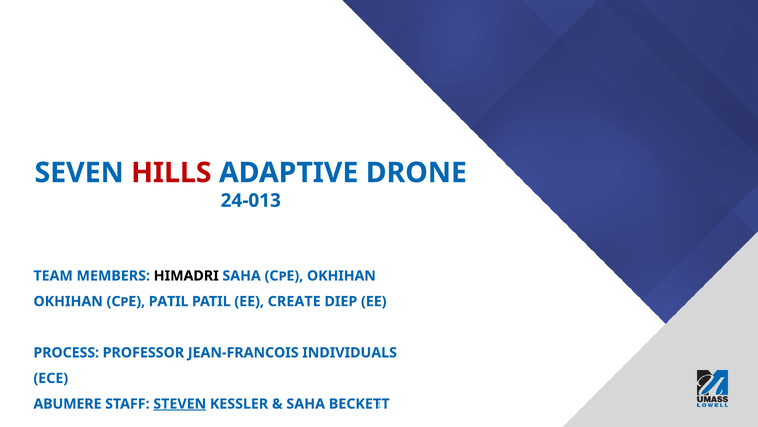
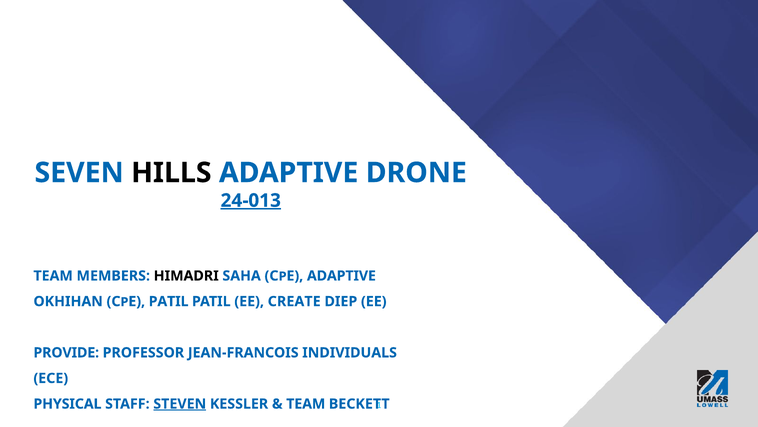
HILLS colour: red -> black
24-013 underline: none -> present
CPE OKHIHAN: OKHIHAN -> ADAPTIVE
PROCESS: PROCESS -> PROVIDE
ABUMERE: ABUMERE -> PHYSICAL
SAHA at (306, 404): SAHA -> TEAM
